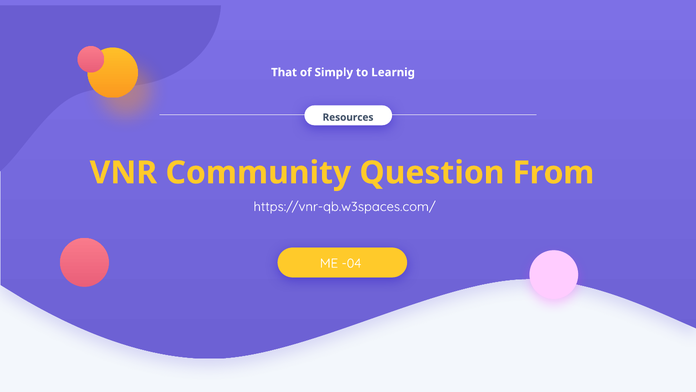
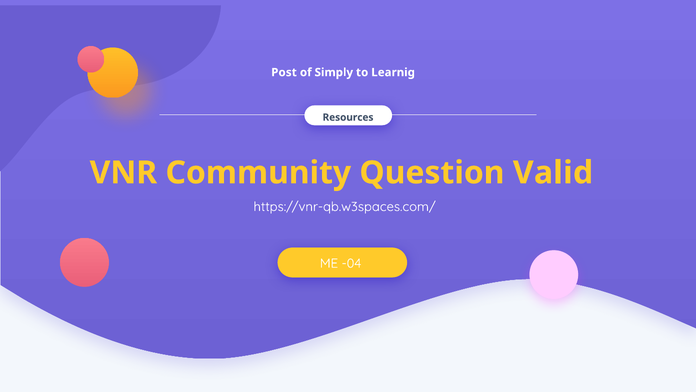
That: That -> Post
From: From -> Valid
